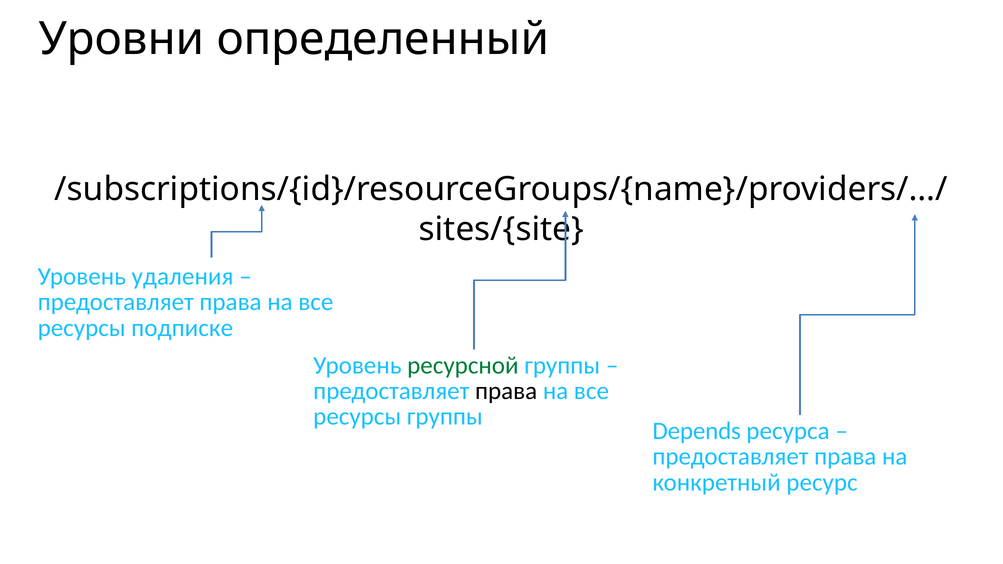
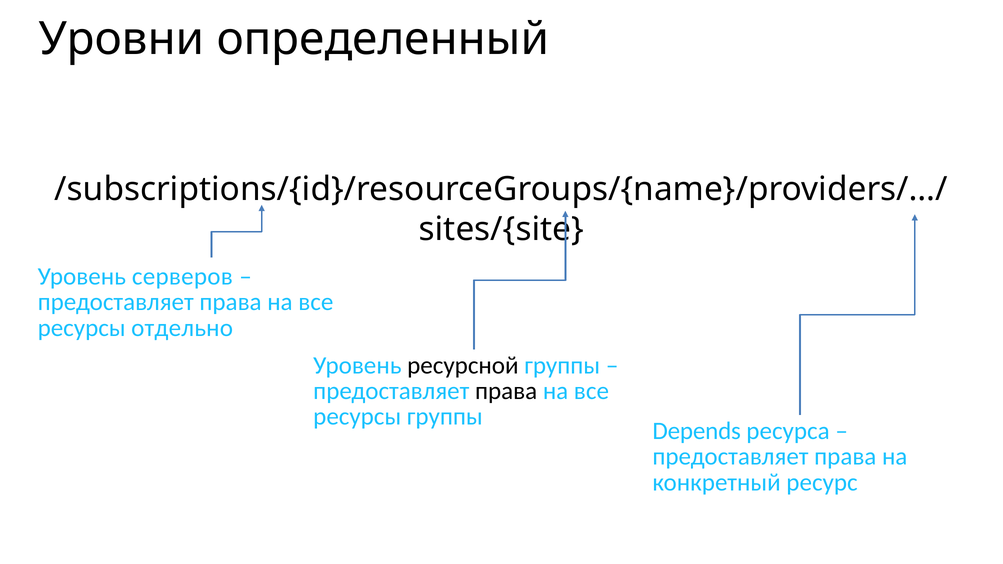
удаления: удаления -> серверов
подписке: подписке -> отдельно
ресурсной colour: green -> black
